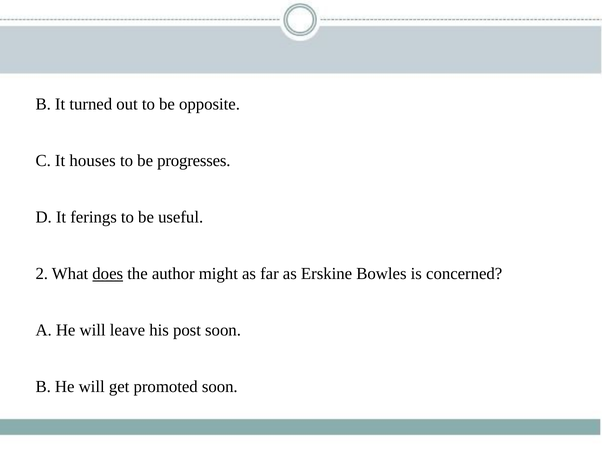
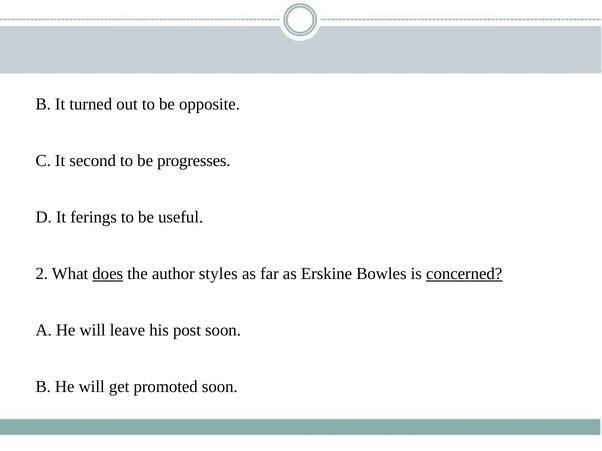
houses: houses -> second
might: might -> styles
concerned underline: none -> present
